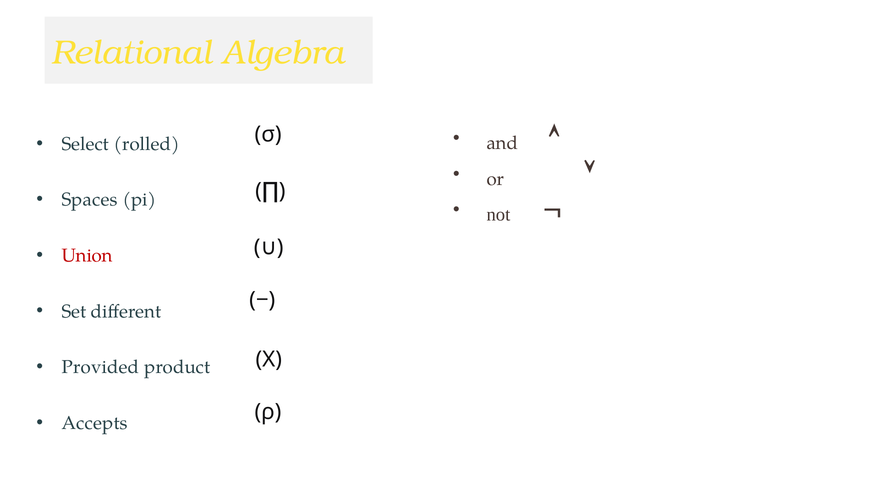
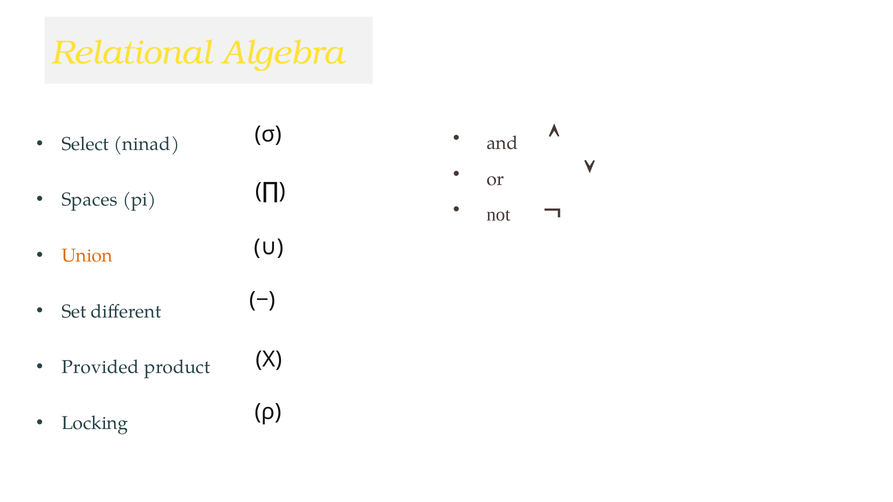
rolled: rolled -> ninad
Union colour: red -> orange
Accepts: Accepts -> Locking
